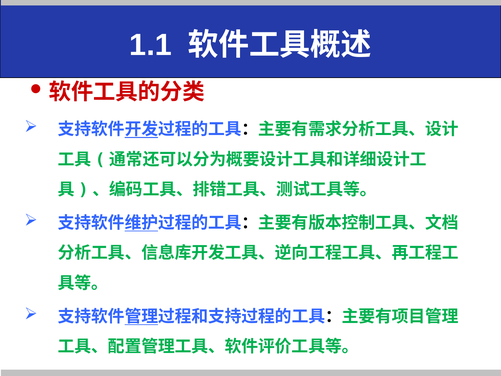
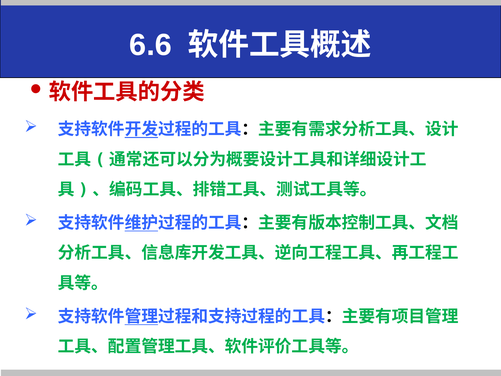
1.1: 1.1 -> 6.6
